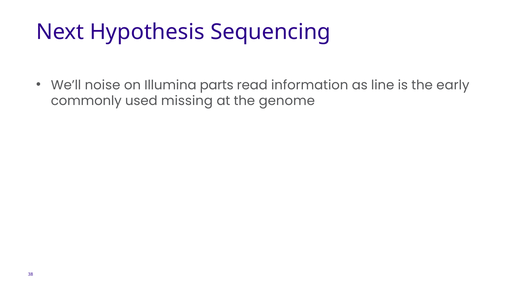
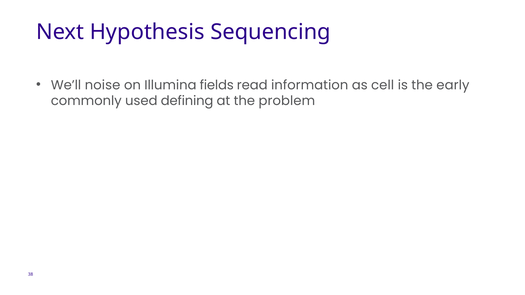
parts: parts -> fields
line: line -> cell
missing: missing -> defining
genome: genome -> problem
